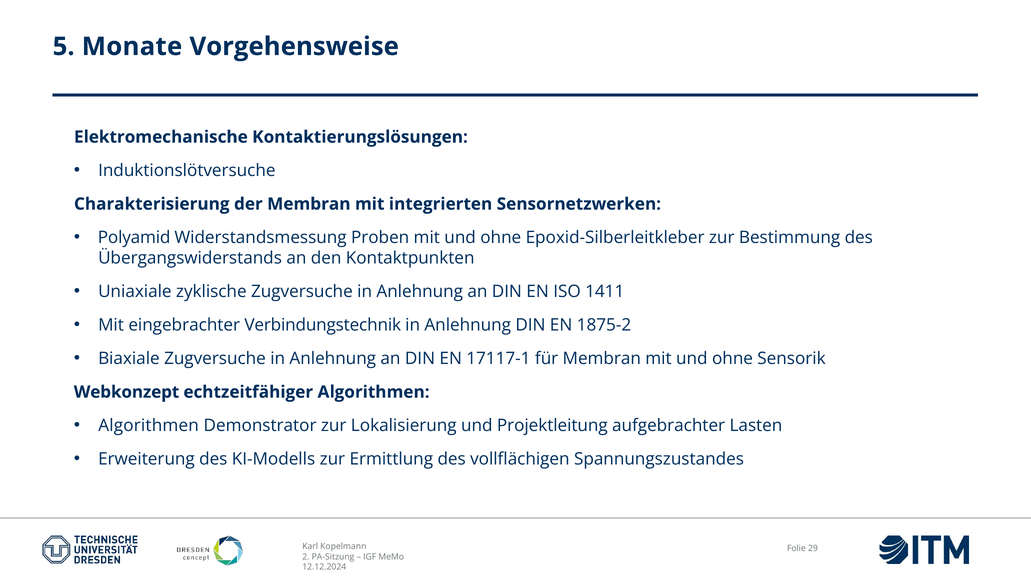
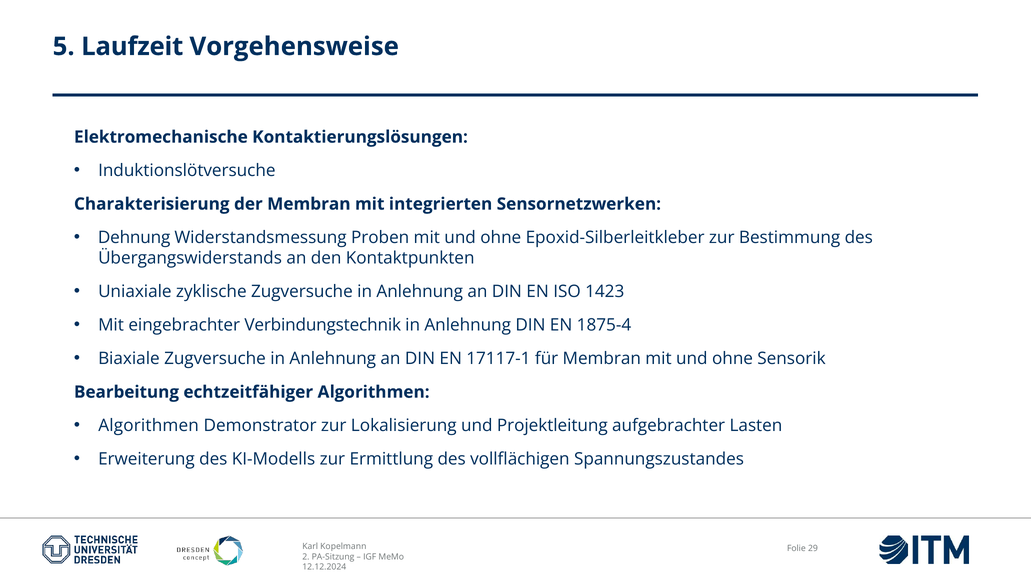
Monate: Monate -> Laufzeit
Polyamid: Polyamid -> Dehnung
1411: 1411 -> 1423
1875-2: 1875-2 -> 1875-4
Webkonzept: Webkonzept -> Bearbeitung
